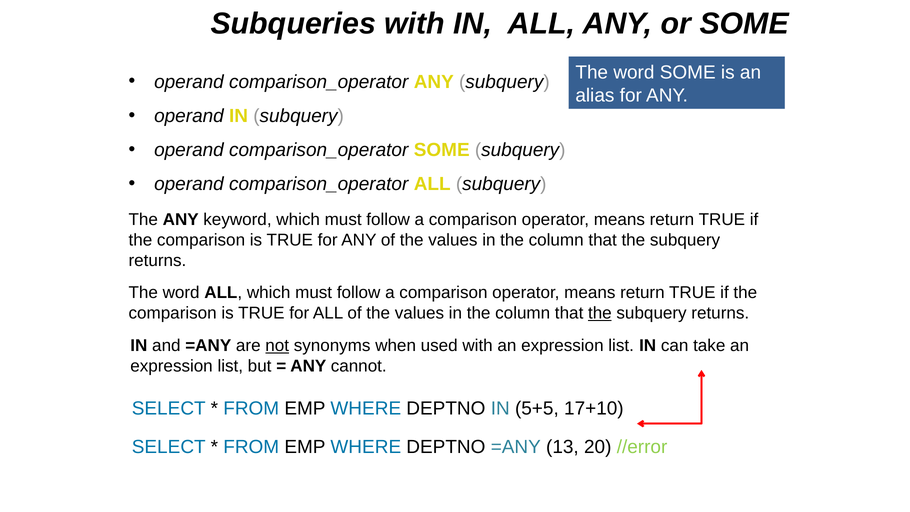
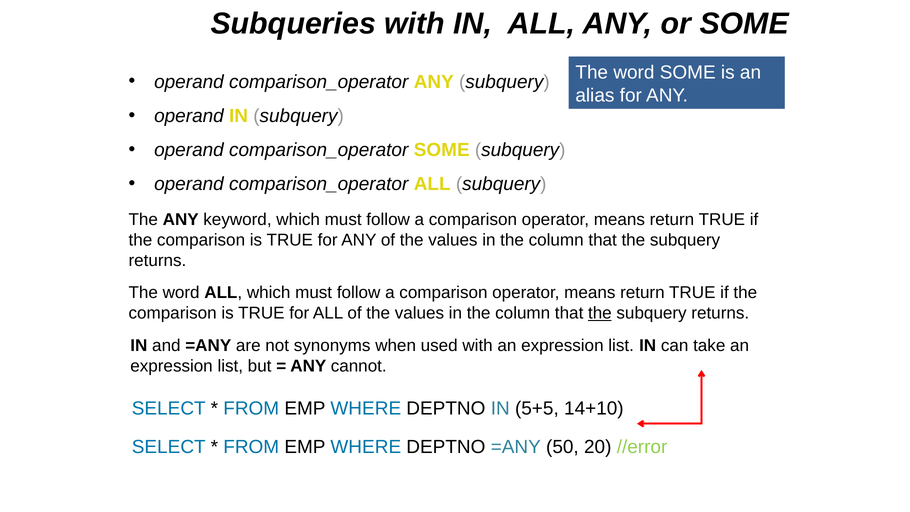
not underline: present -> none
17+10: 17+10 -> 14+10
13: 13 -> 50
